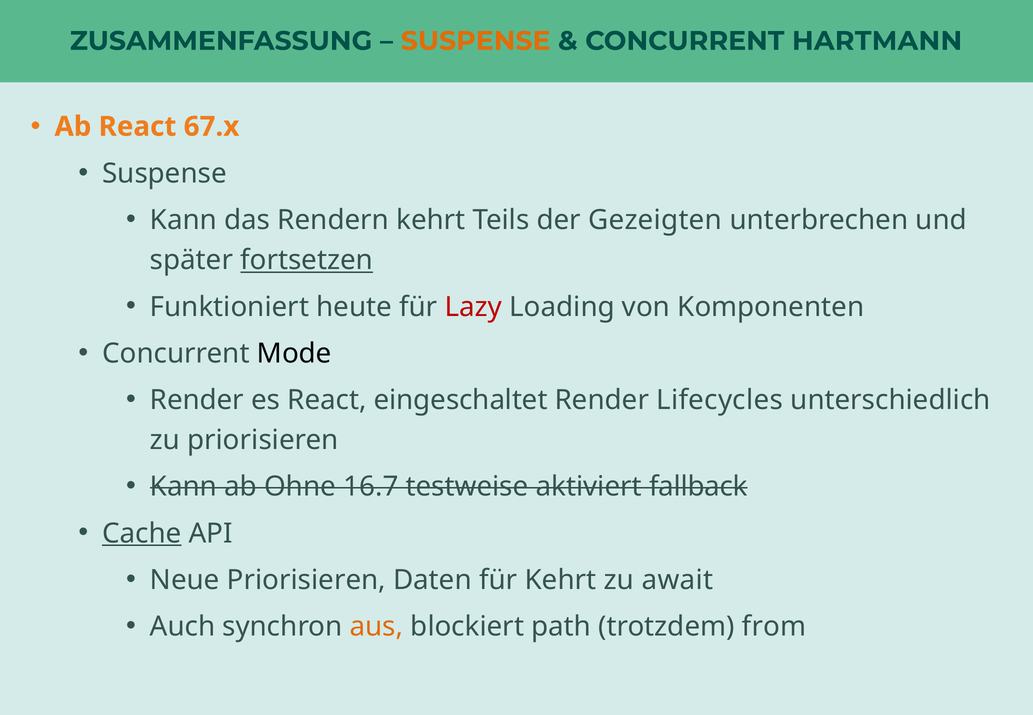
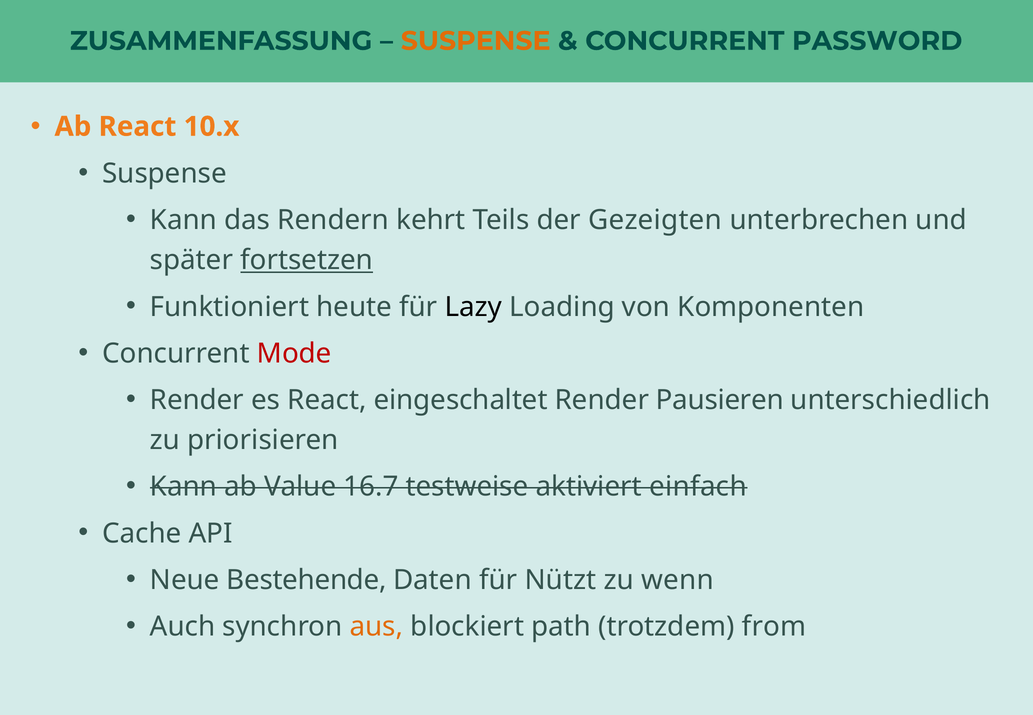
HARTMANN: HARTMANN -> PASSWORD
67.x: 67.x -> 10.x
Lazy colour: red -> black
Mode colour: black -> red
Lifecycles: Lifecycles -> Pausieren
Ohne: Ohne -> Value
fallback: fallback -> einfach
Cache underline: present -> none
Neue Priorisieren: Priorisieren -> Bestehende
für Kehrt: Kehrt -> Nützt
await: await -> wenn
